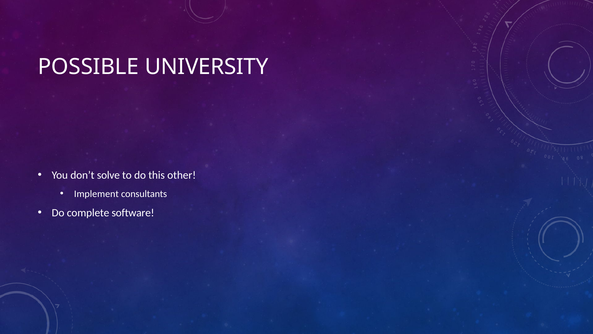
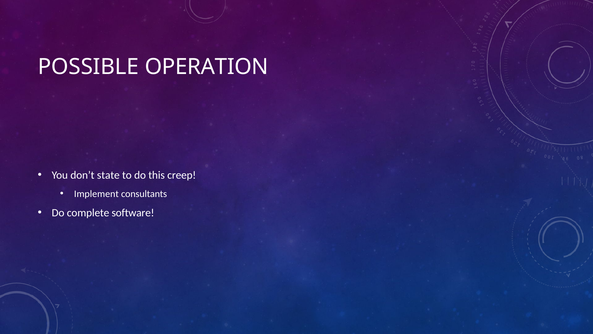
UNIVERSITY: UNIVERSITY -> OPERATION
solve: solve -> state
other: other -> creep
